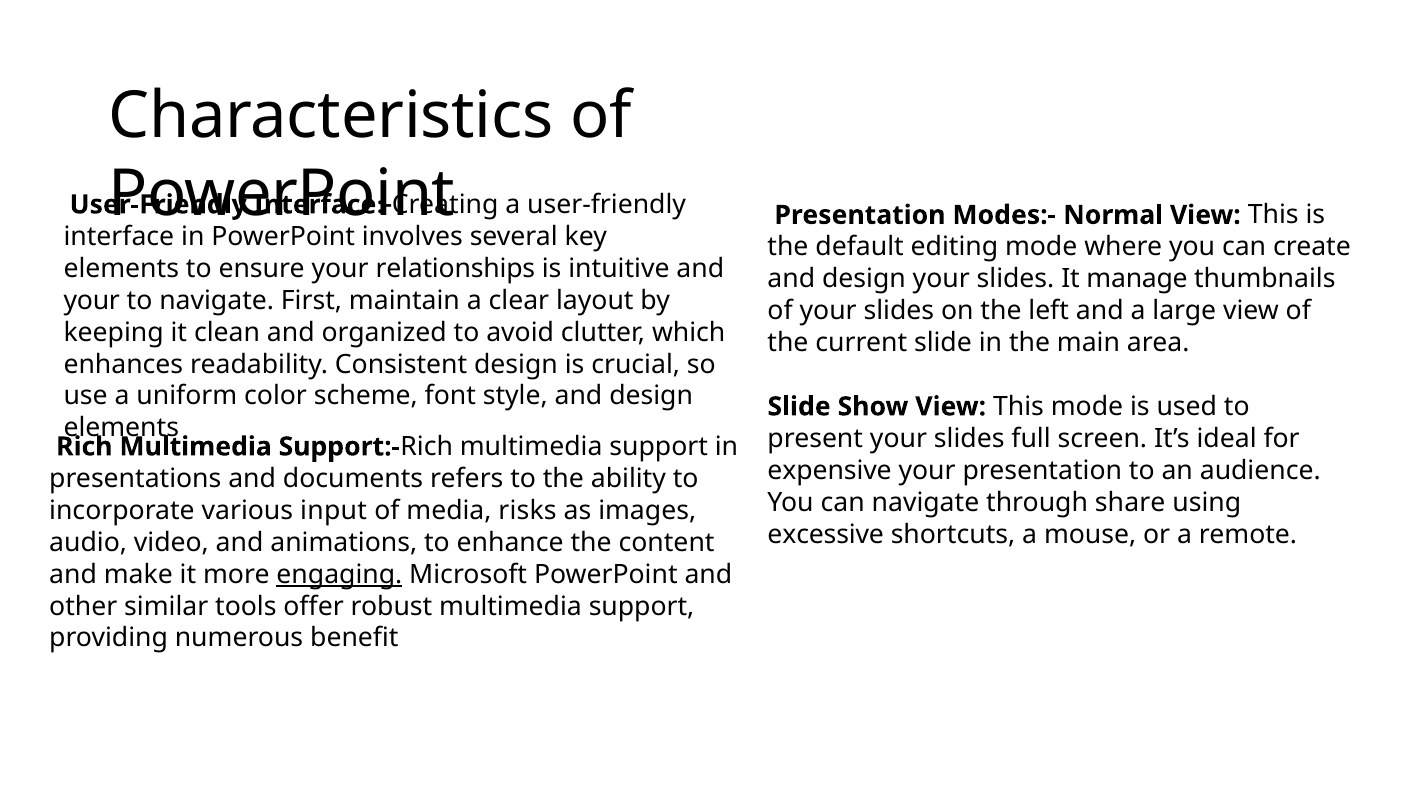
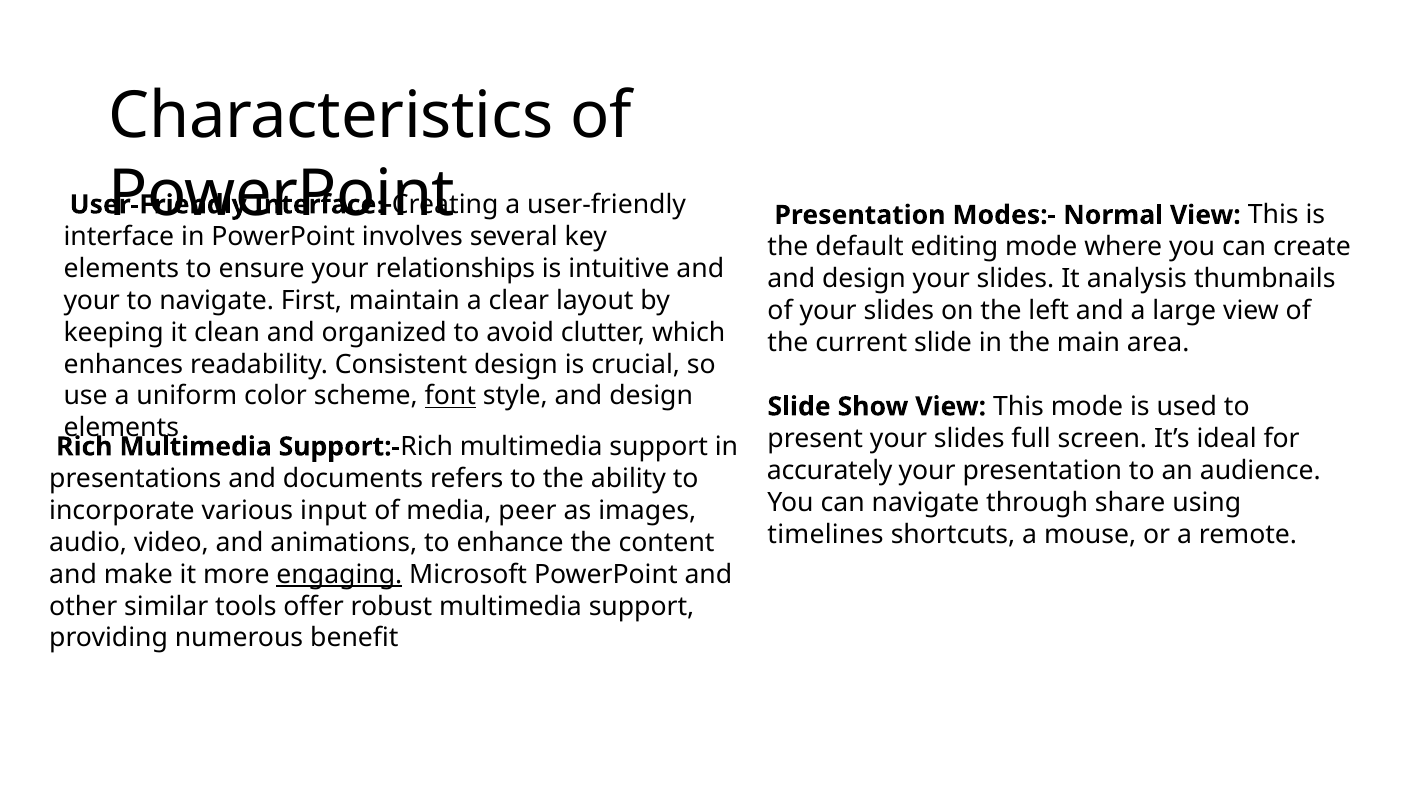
manage: manage -> analysis
font underline: none -> present
expensive: expensive -> accurately
risks: risks -> peer
excessive: excessive -> timelines
